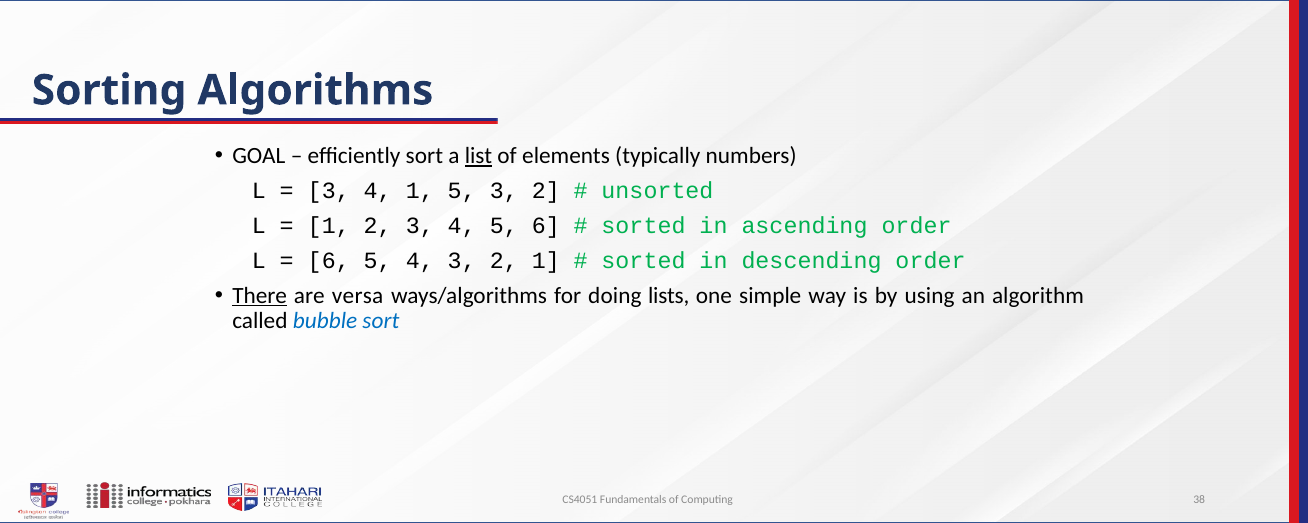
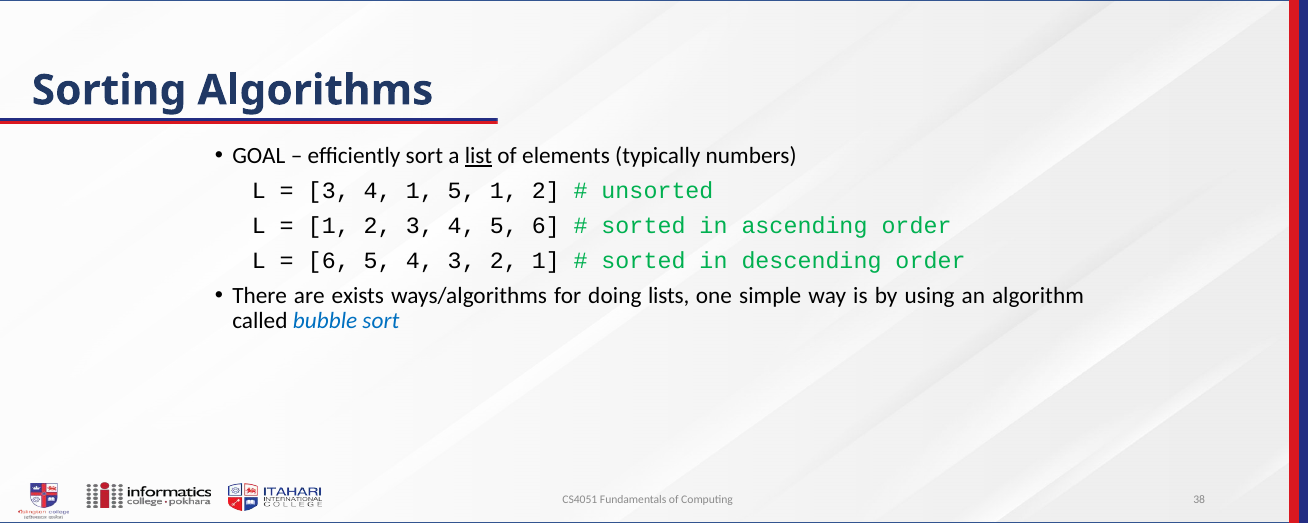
5 3: 3 -> 1
There underline: present -> none
versa: versa -> exists
